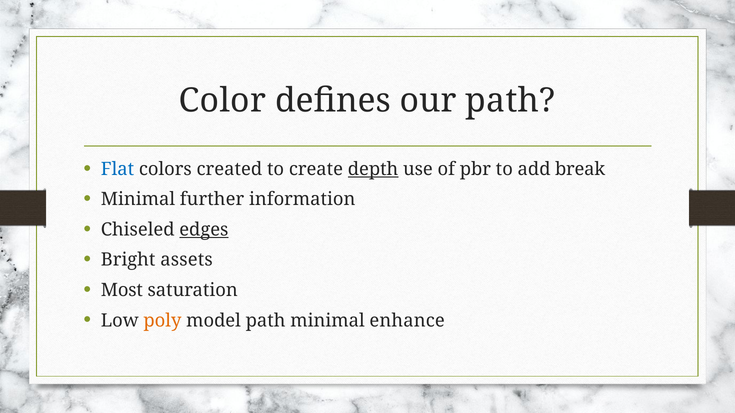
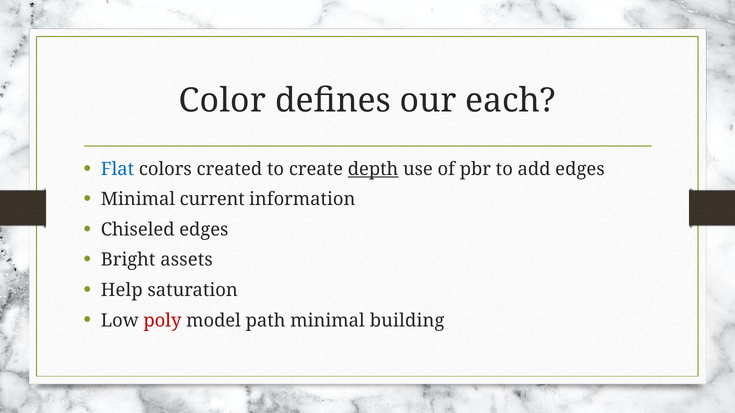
our path: path -> each
add break: break -> edges
further: further -> current
edges at (204, 230) underline: present -> none
Most: Most -> Help
poly colour: orange -> red
enhance: enhance -> building
